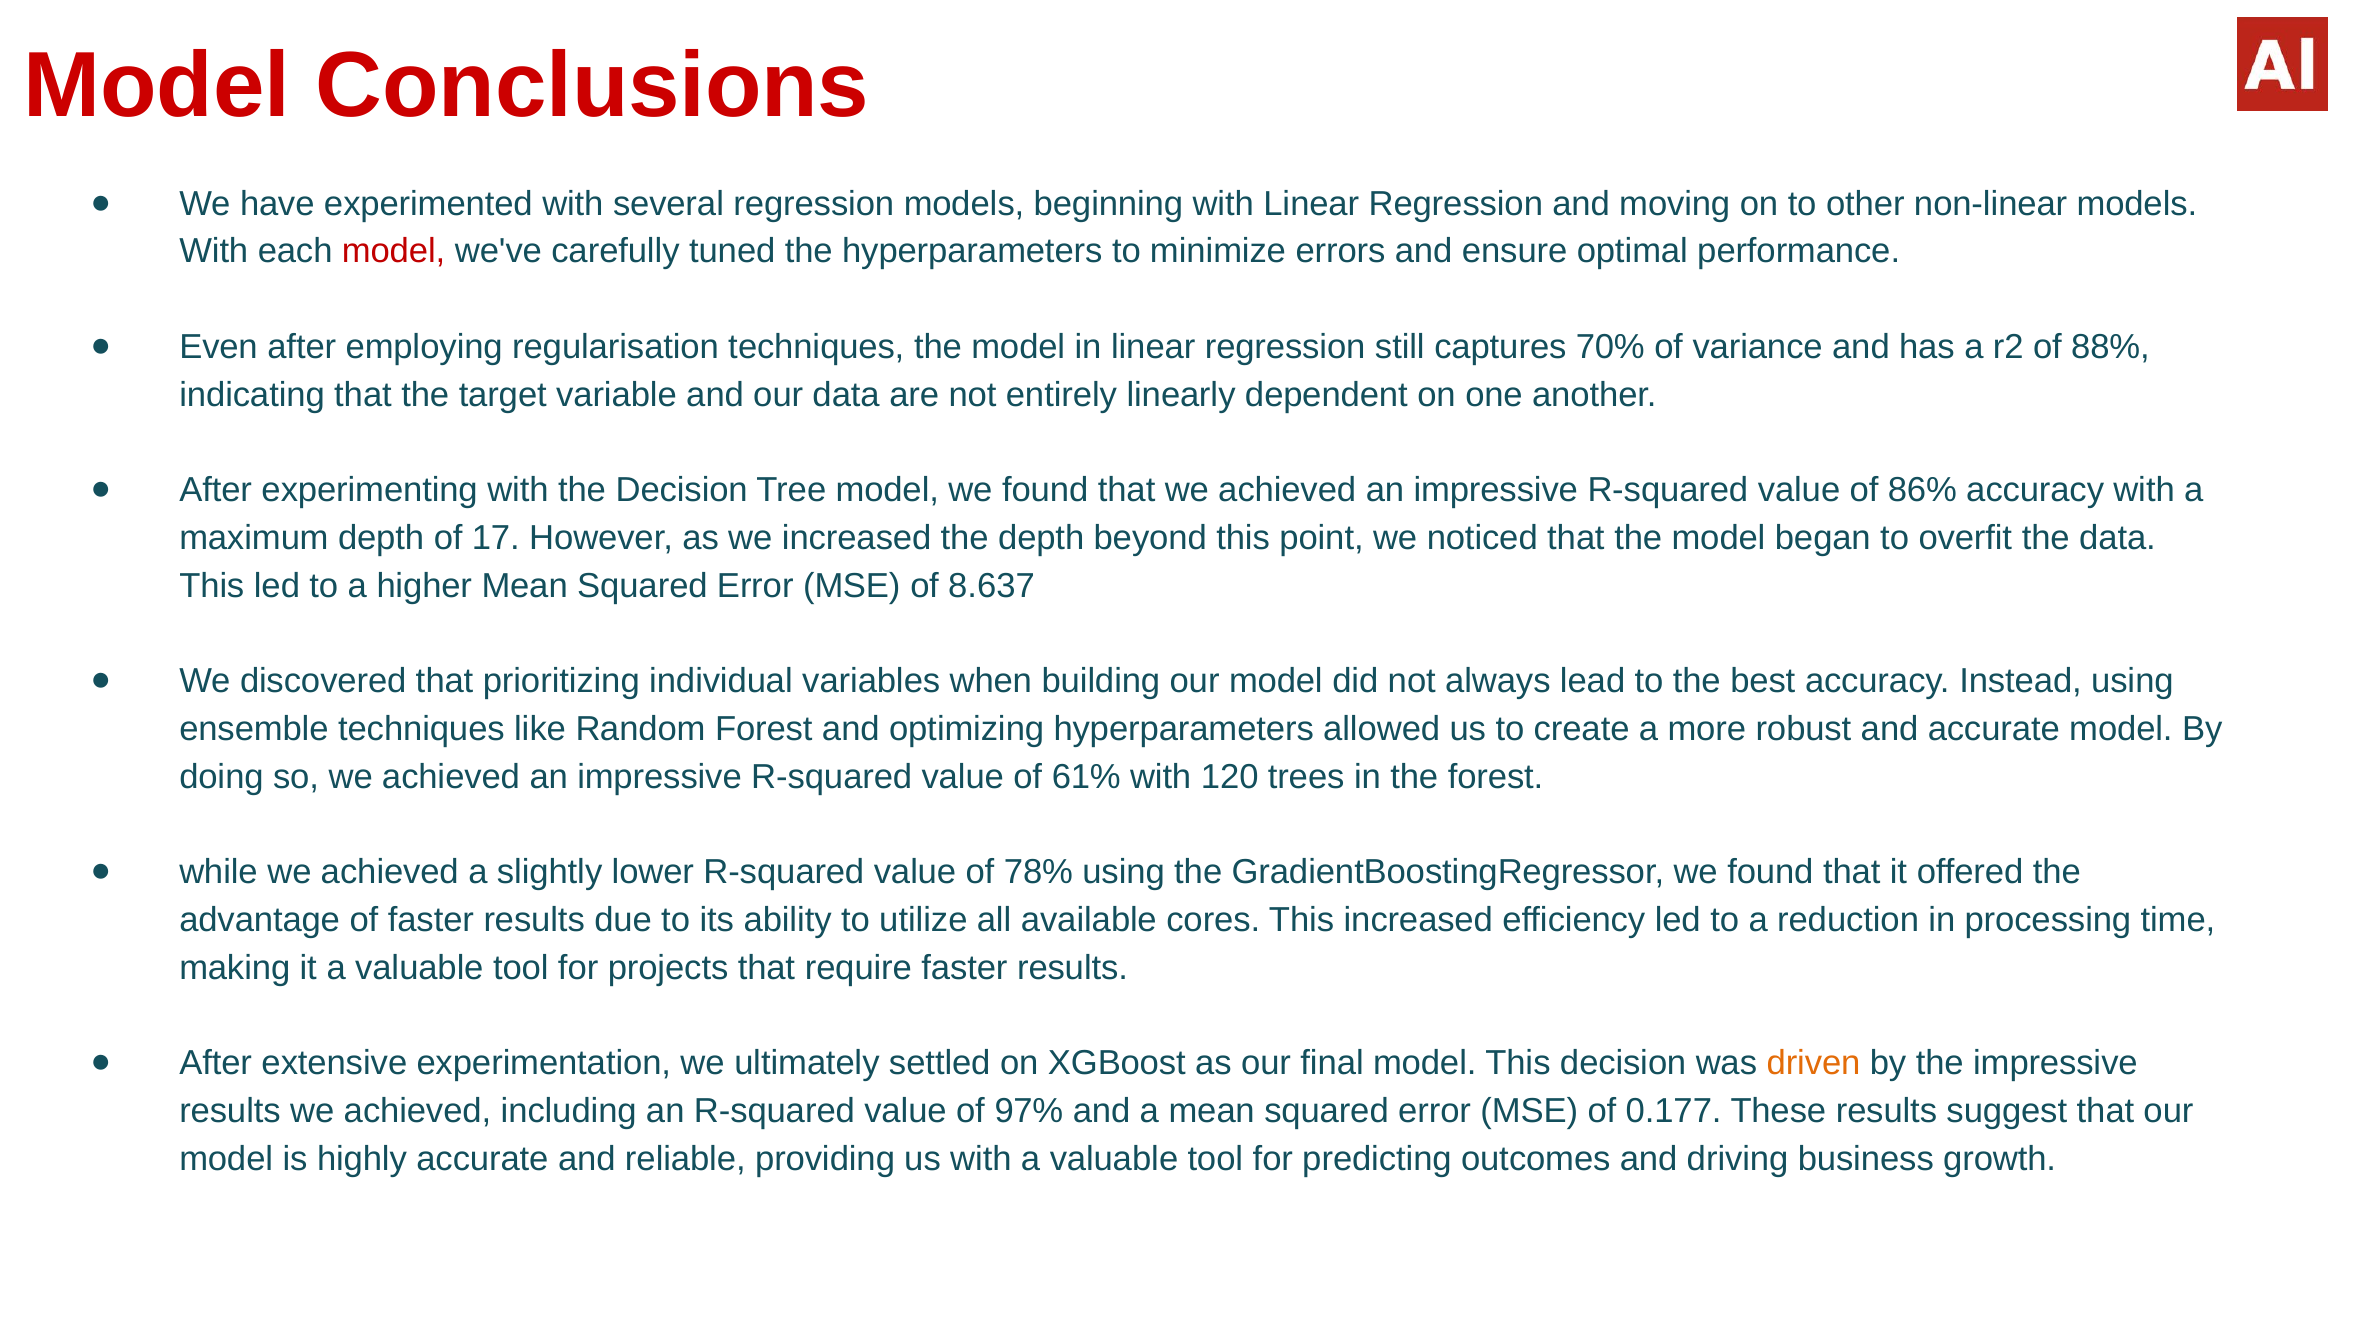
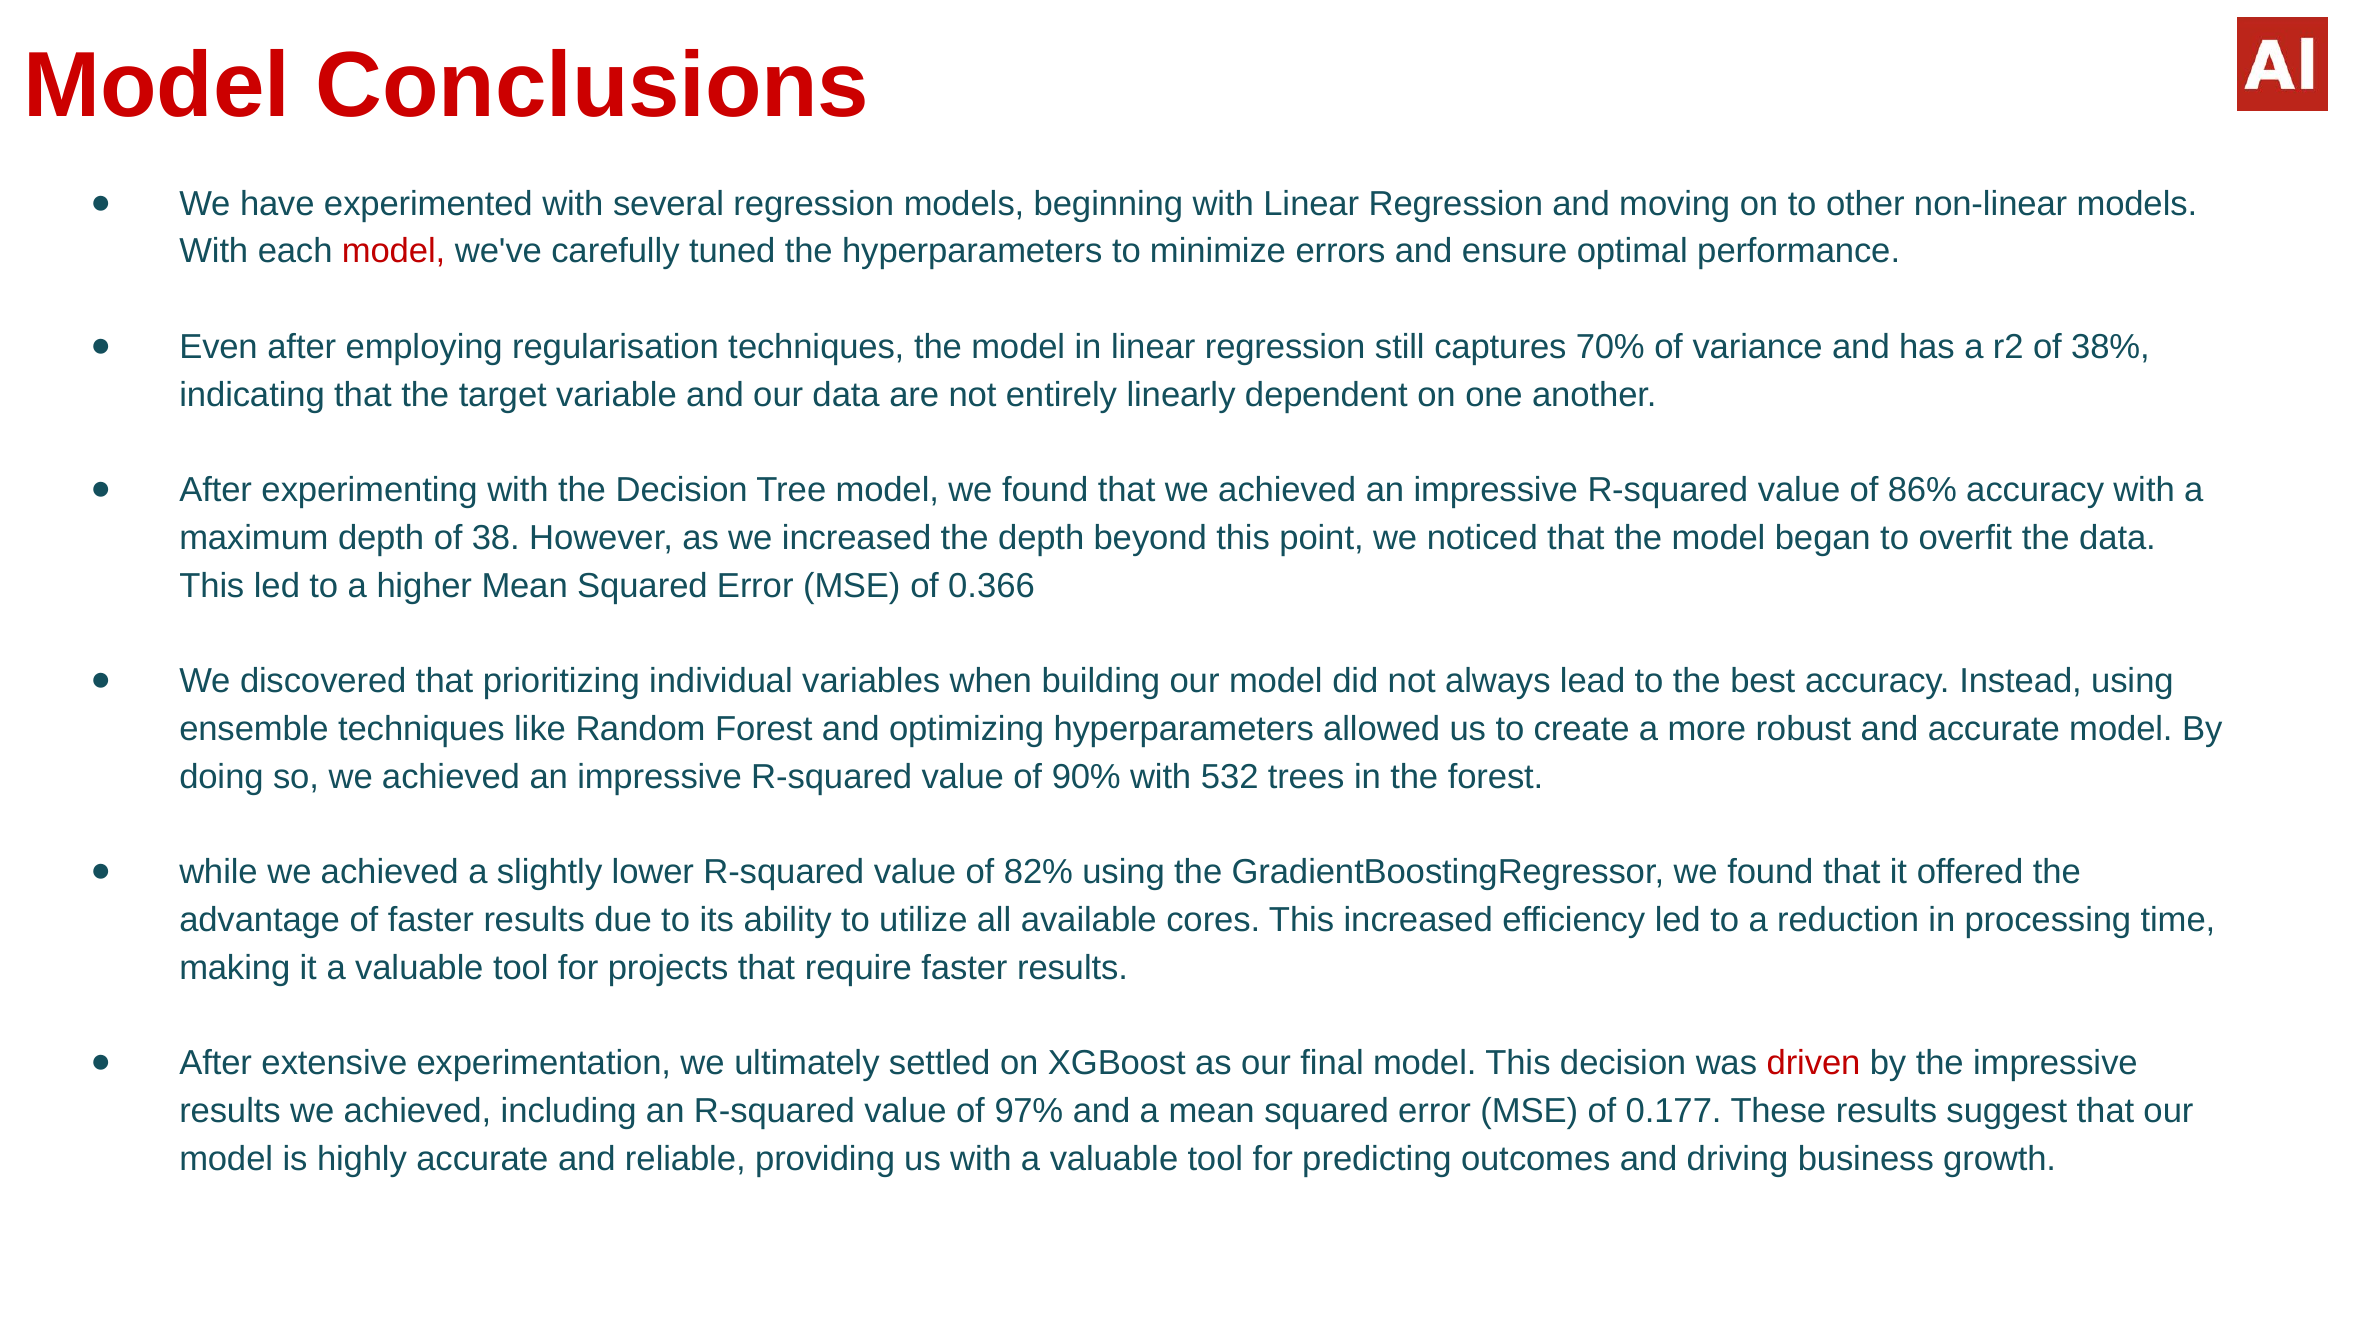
88%: 88% -> 38%
17: 17 -> 38
8.637: 8.637 -> 0.366
61%: 61% -> 90%
120: 120 -> 532
78%: 78% -> 82%
driven colour: orange -> red
